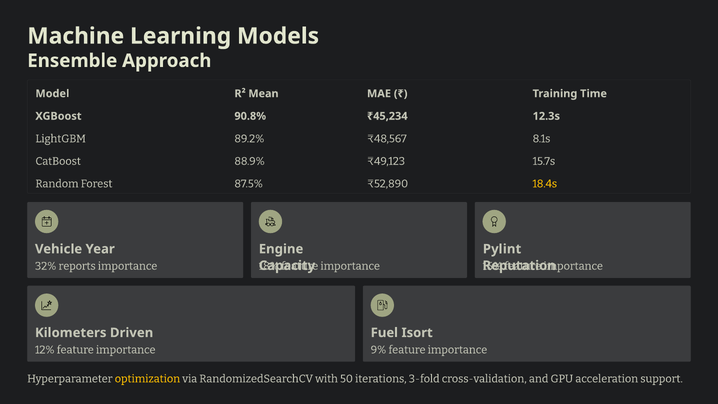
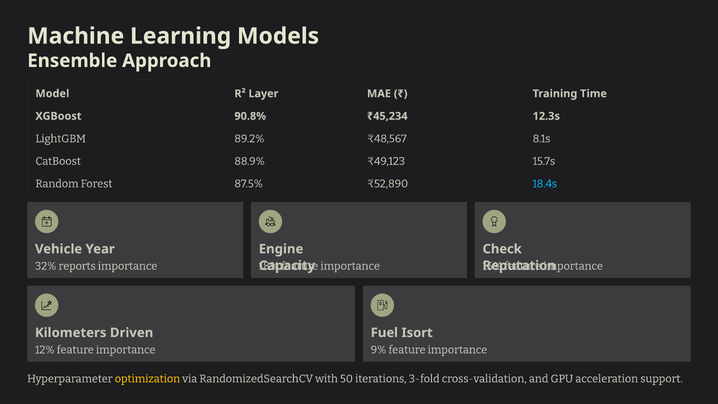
Mean: Mean -> Layer
18.4s colour: yellow -> light blue
Pylint: Pylint -> Check
